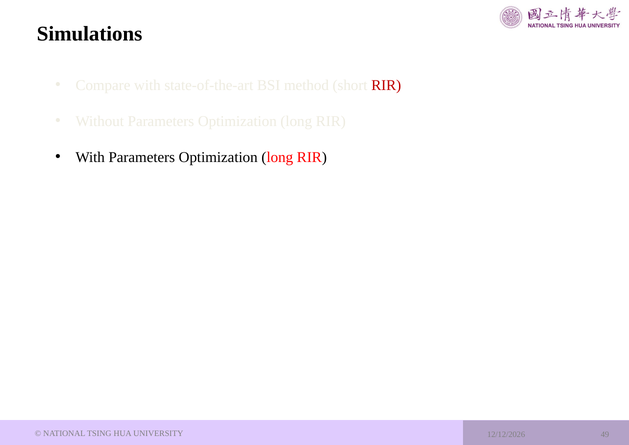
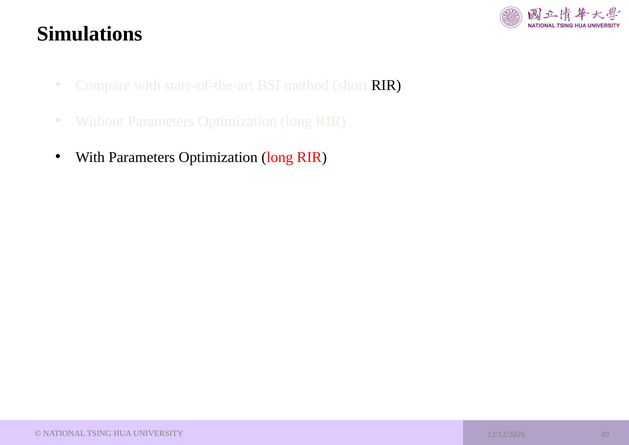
RIR at (386, 85) colour: red -> black
